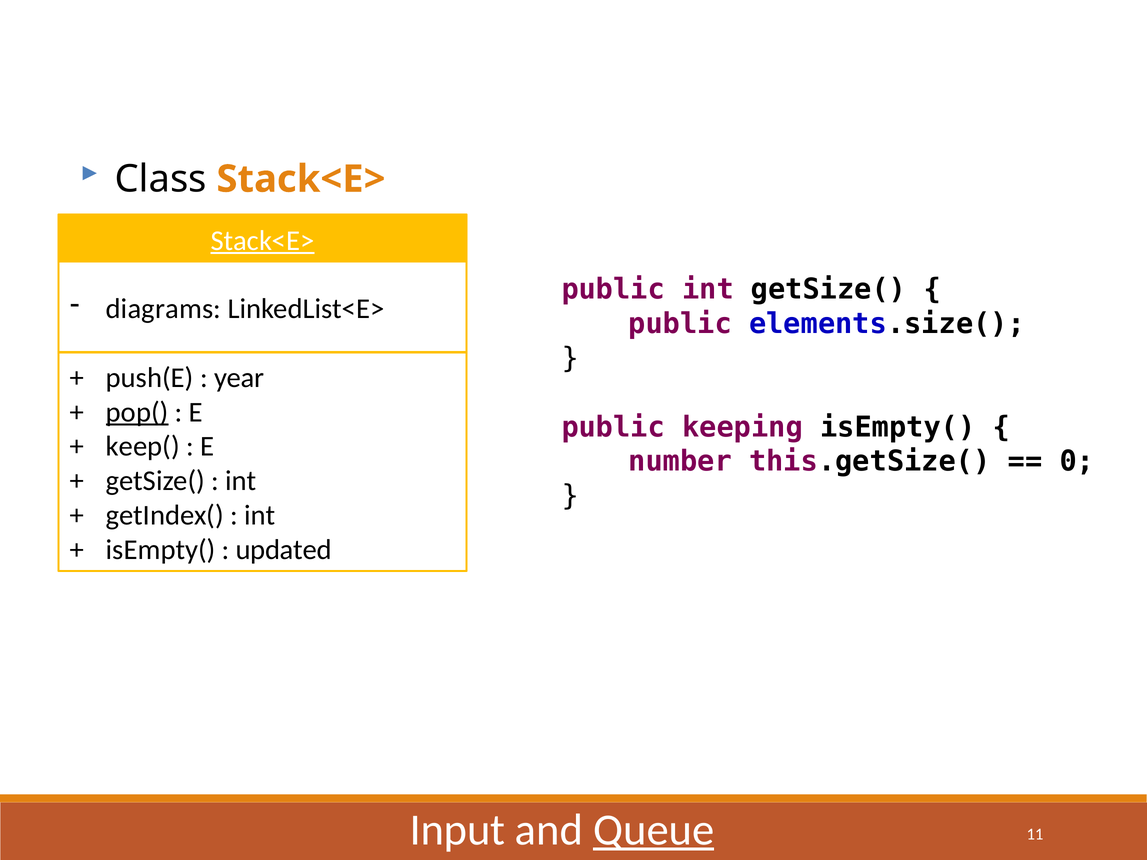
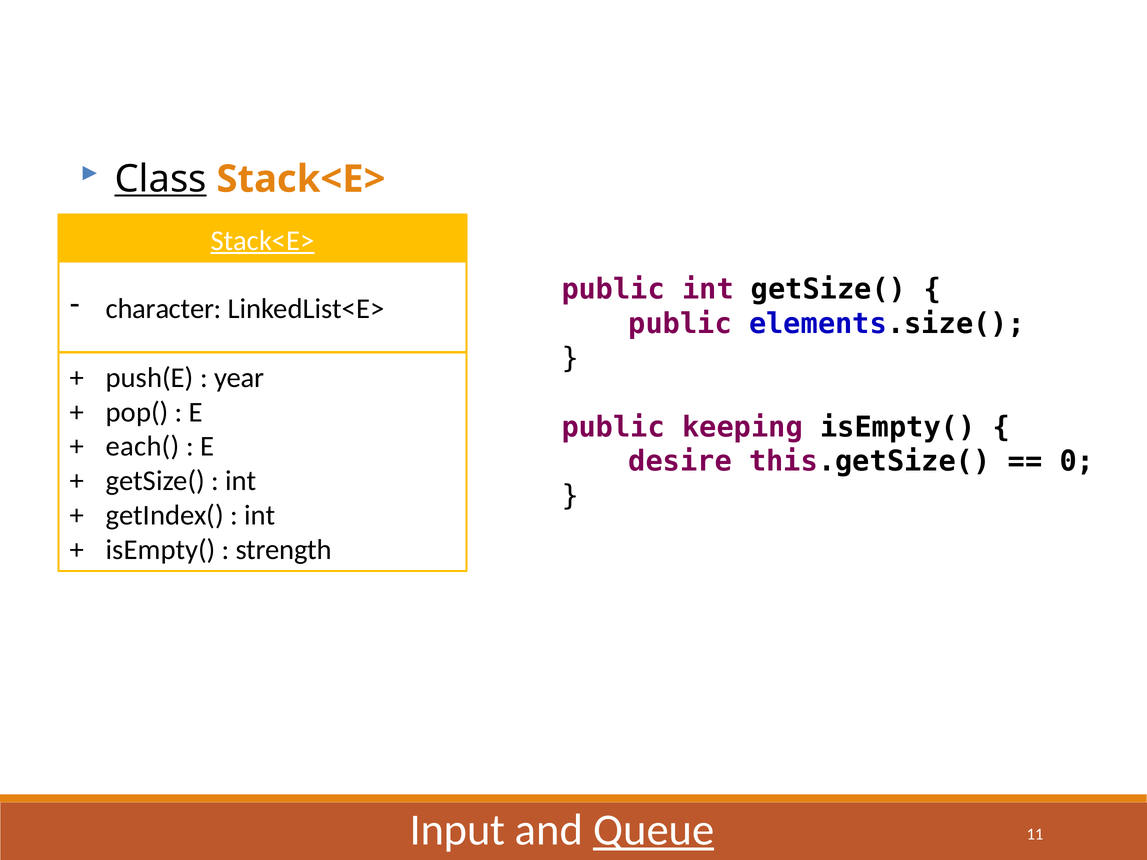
Class underline: none -> present
diagrams: diagrams -> character
pop( underline: present -> none
keep(: keep( -> each(
number: number -> desire
updated: updated -> strength
